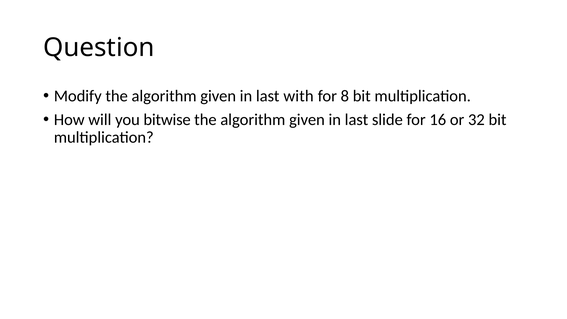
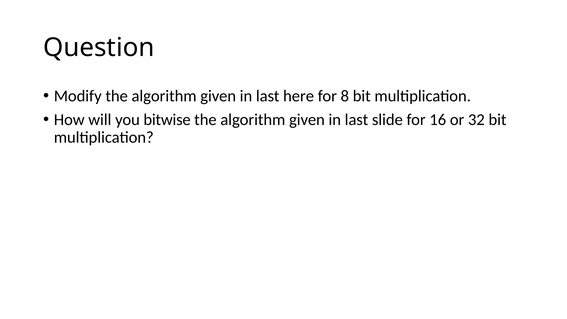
with: with -> here
